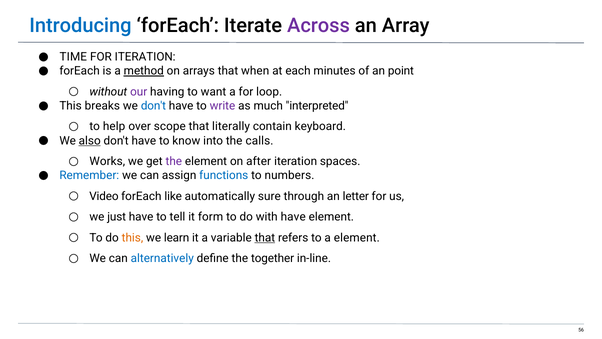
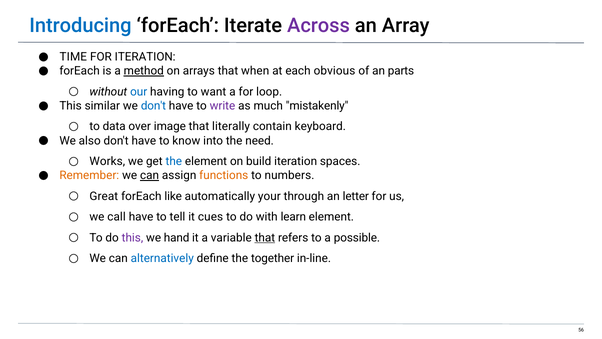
minutes: minutes -> obvious
point: point -> parts
our colour: purple -> blue
breaks: breaks -> similar
interpreted: interpreted -> mistakenly
help: help -> data
scope: scope -> image
also underline: present -> none
calls: calls -> need
the at (174, 161) colour: purple -> blue
after: after -> build
Remember colour: blue -> orange
can at (150, 175) underline: none -> present
functions colour: blue -> orange
Video: Video -> Great
sure: sure -> your
just: just -> call
form: form -> cues
with have: have -> learn
this at (132, 238) colour: orange -> purple
learn: learn -> hand
a element: element -> possible
